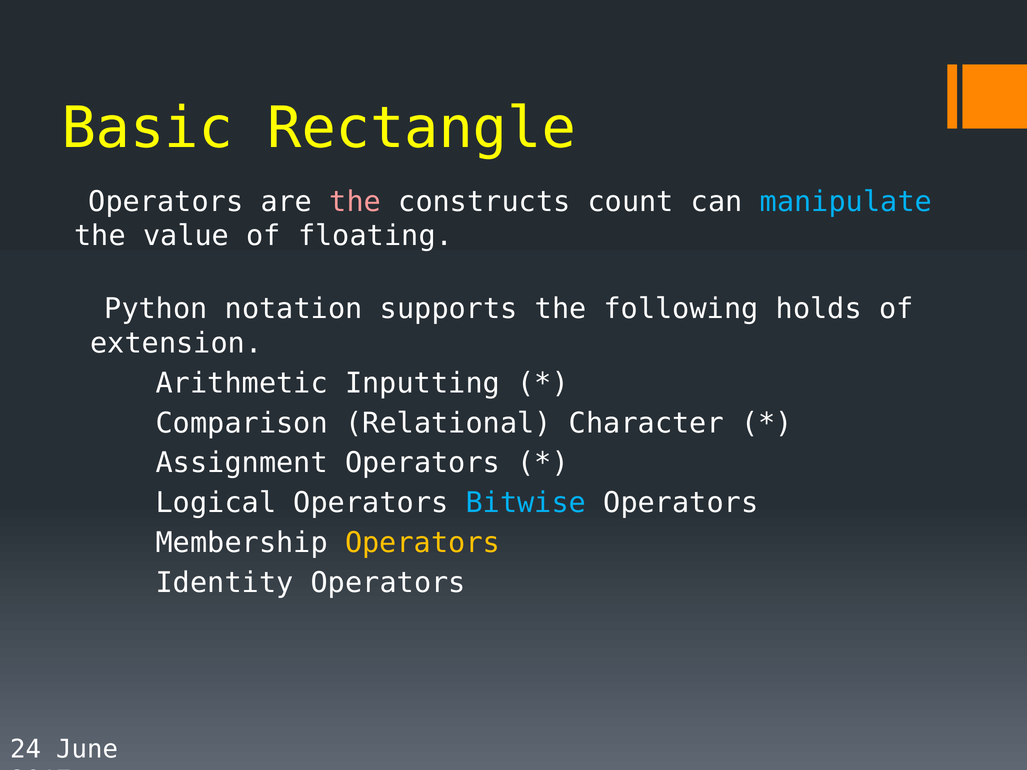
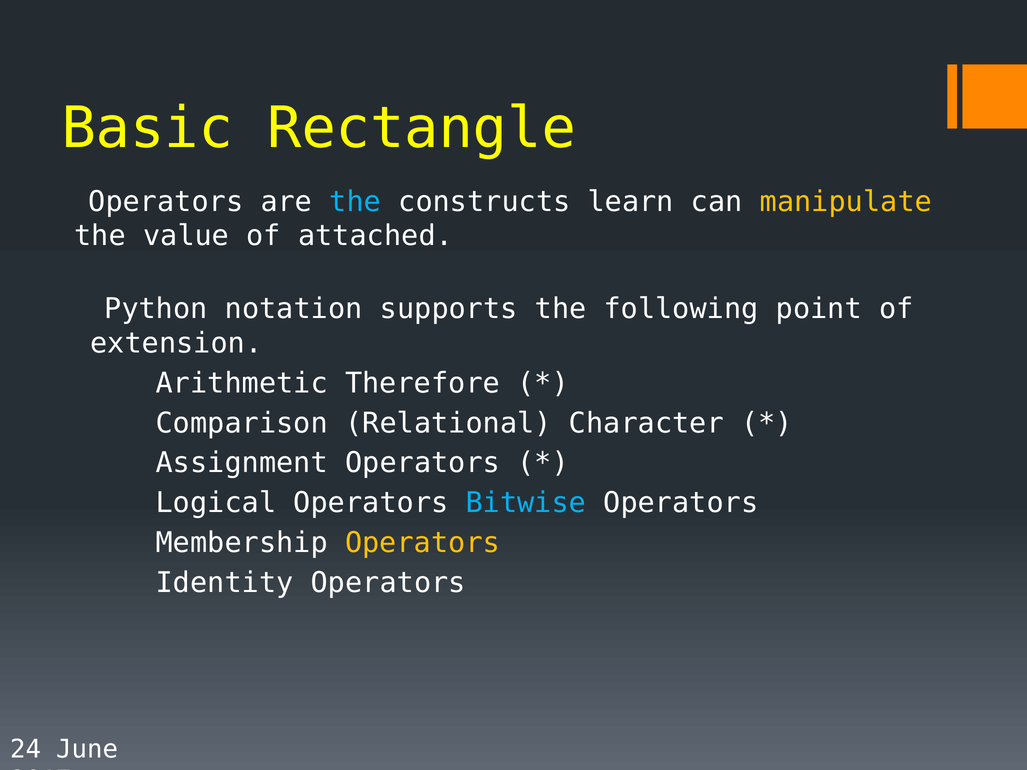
the at (355, 202) colour: pink -> light blue
count: count -> learn
manipulate colour: light blue -> yellow
floating: floating -> attached
holds: holds -> point
Inputting: Inputting -> Therefore
